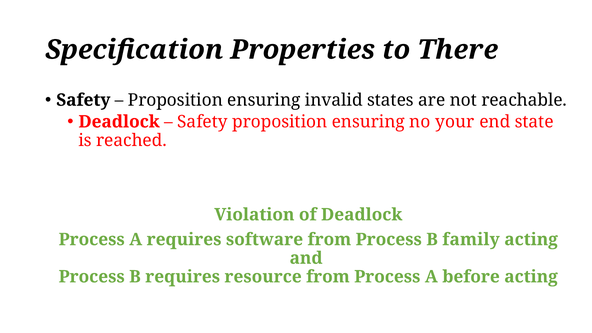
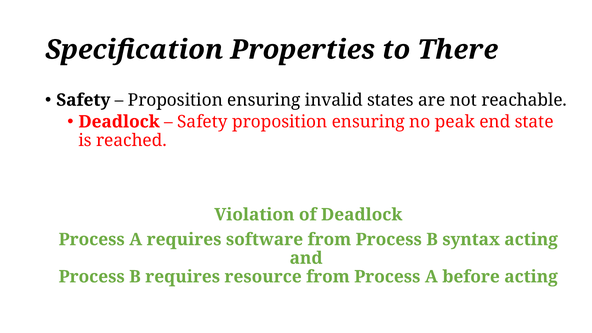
your: your -> peak
family: family -> syntax
